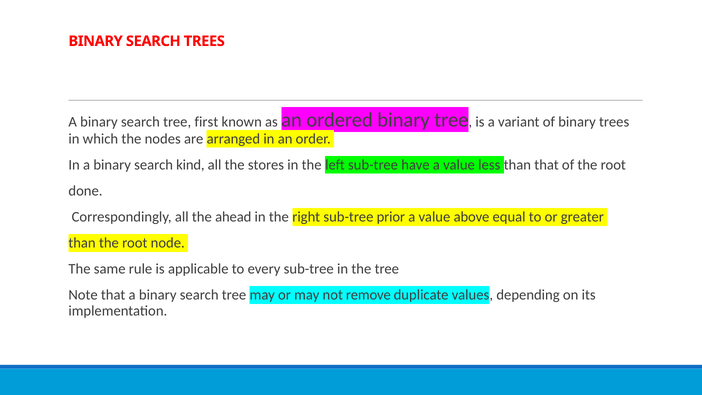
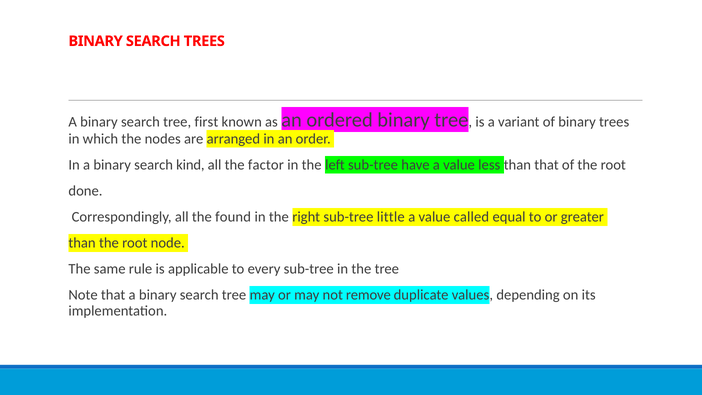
stores: stores -> factor
ahead: ahead -> found
prior: prior -> little
above: above -> called
